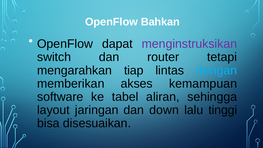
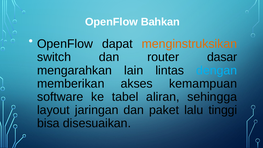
menginstruksikan colour: purple -> orange
tetapi: tetapi -> dasar
tiap: tiap -> lain
down: down -> paket
